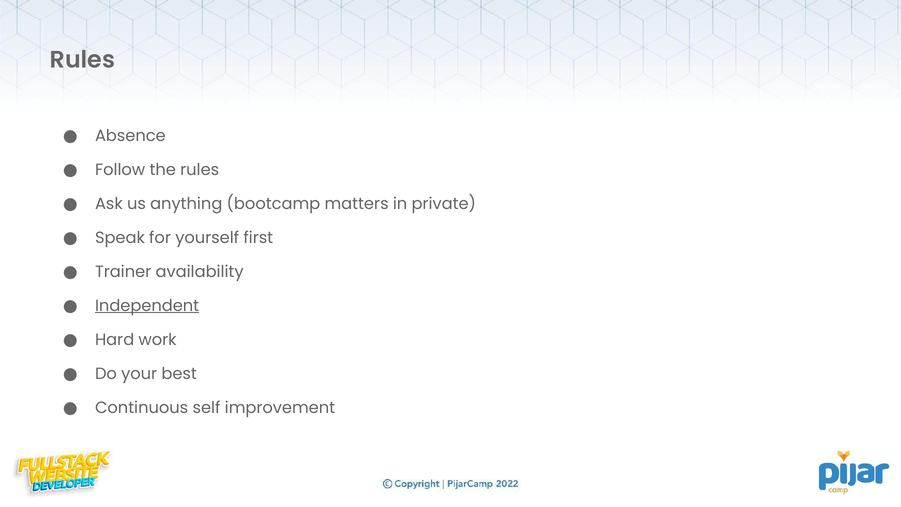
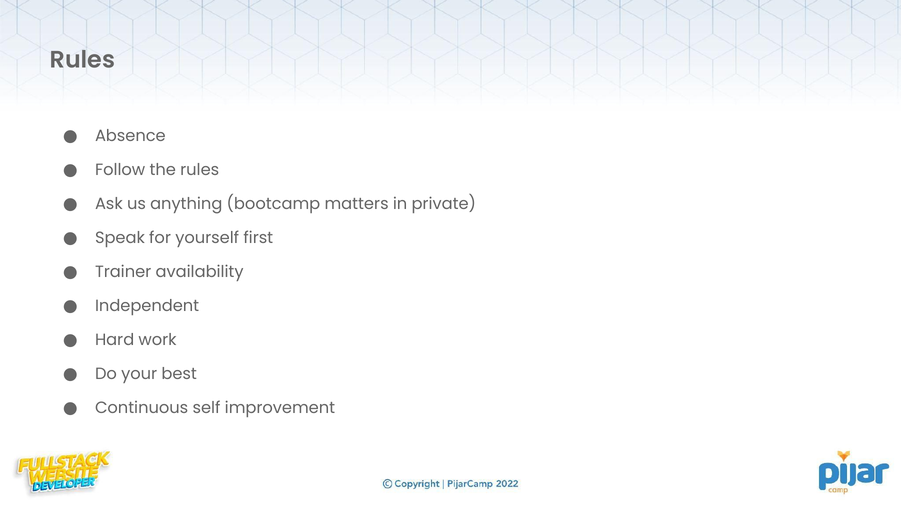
Independent underline: present -> none
